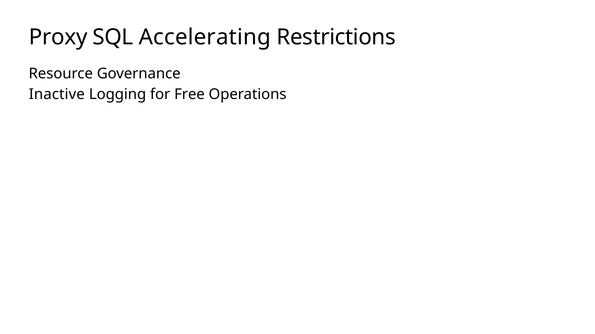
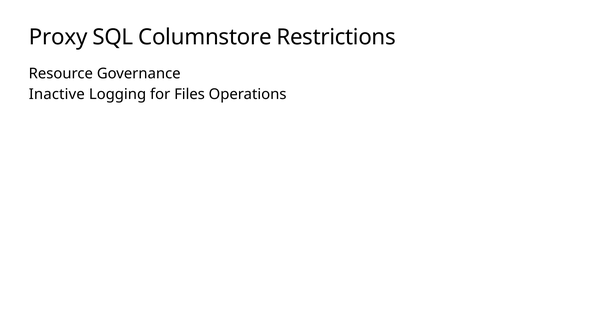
Accelerating: Accelerating -> Columnstore
Free: Free -> Files
